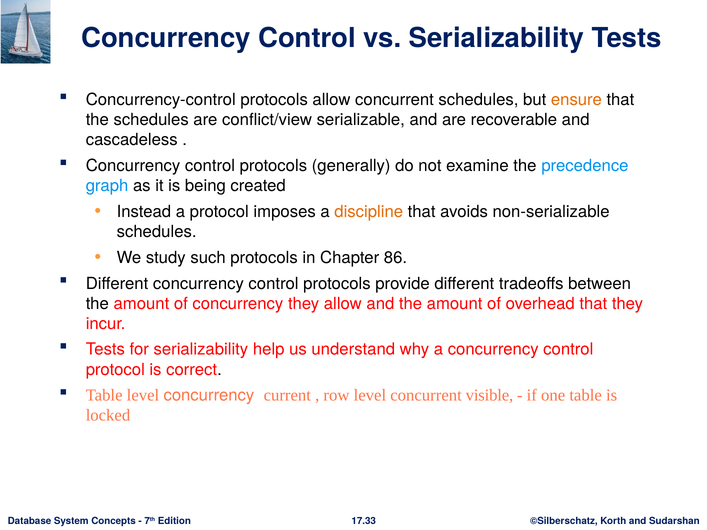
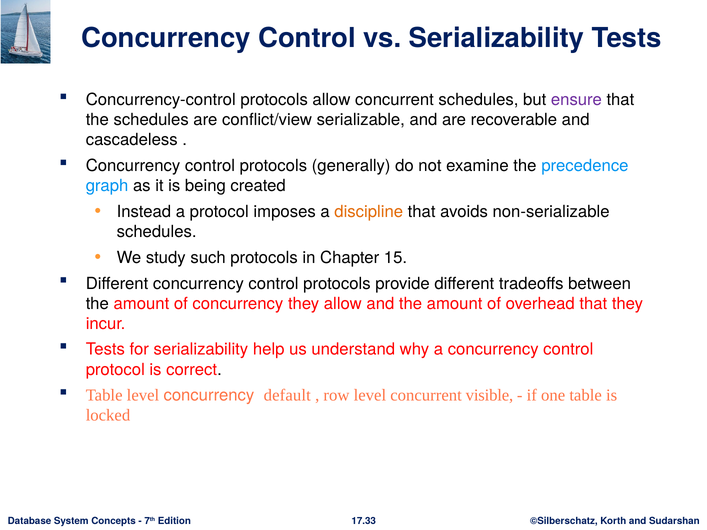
ensure colour: orange -> purple
86: 86 -> 15
current: current -> default
